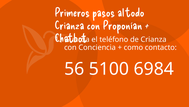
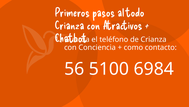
Proponían: Proponían -> Atractivos
